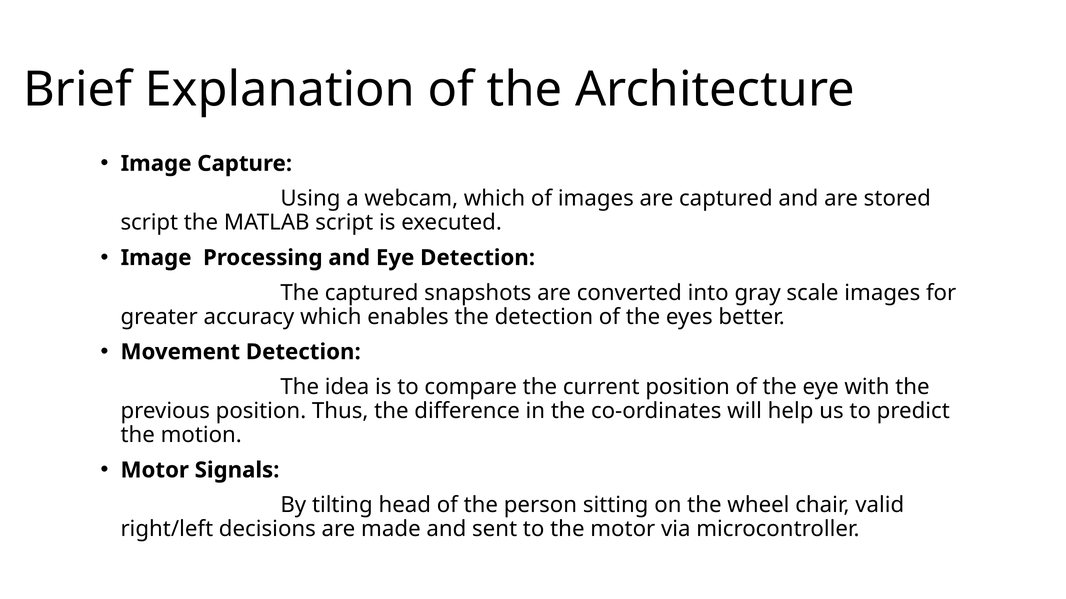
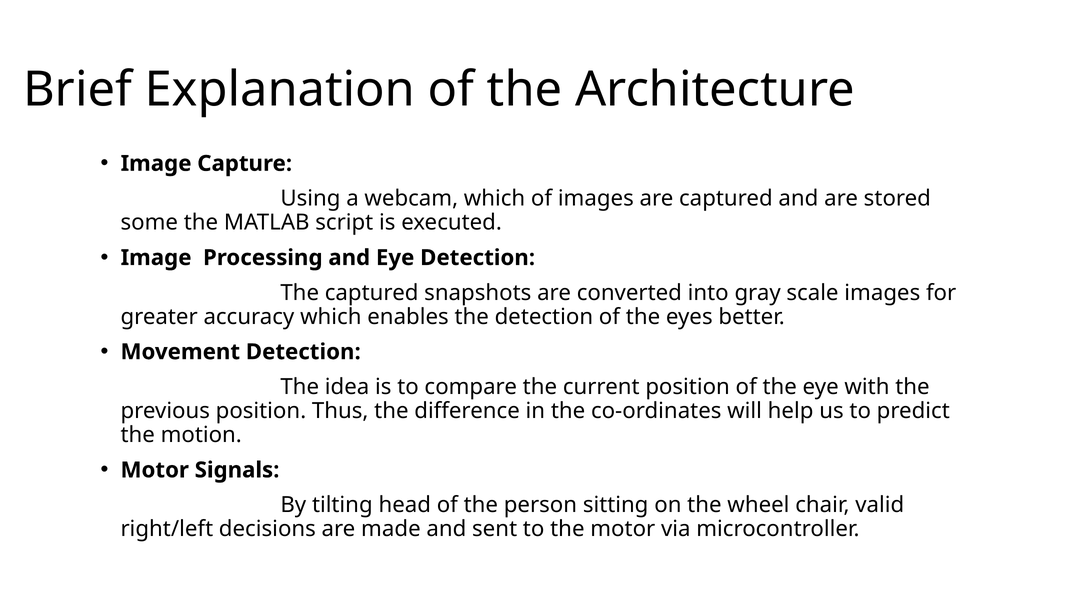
script at (149, 223): script -> some
